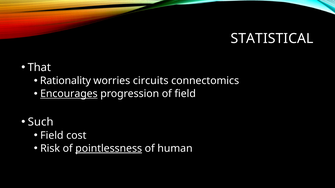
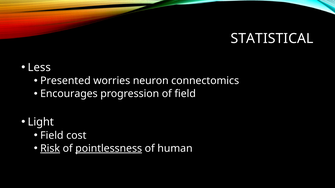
That: That -> Less
Rationality: Rationality -> Presented
circuits: circuits -> neuron
Encourages underline: present -> none
Such: Such -> Light
Risk underline: none -> present
